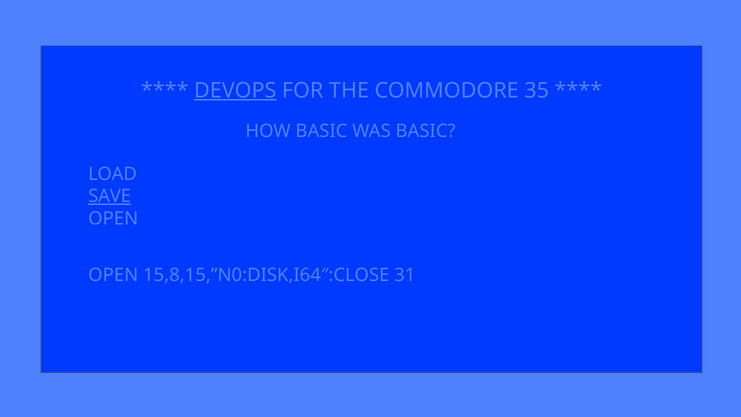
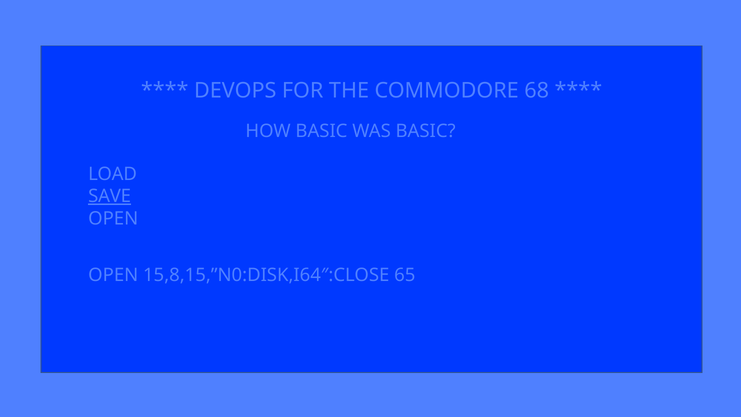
DEVOPS underline: present -> none
35: 35 -> 68
31: 31 -> 65
